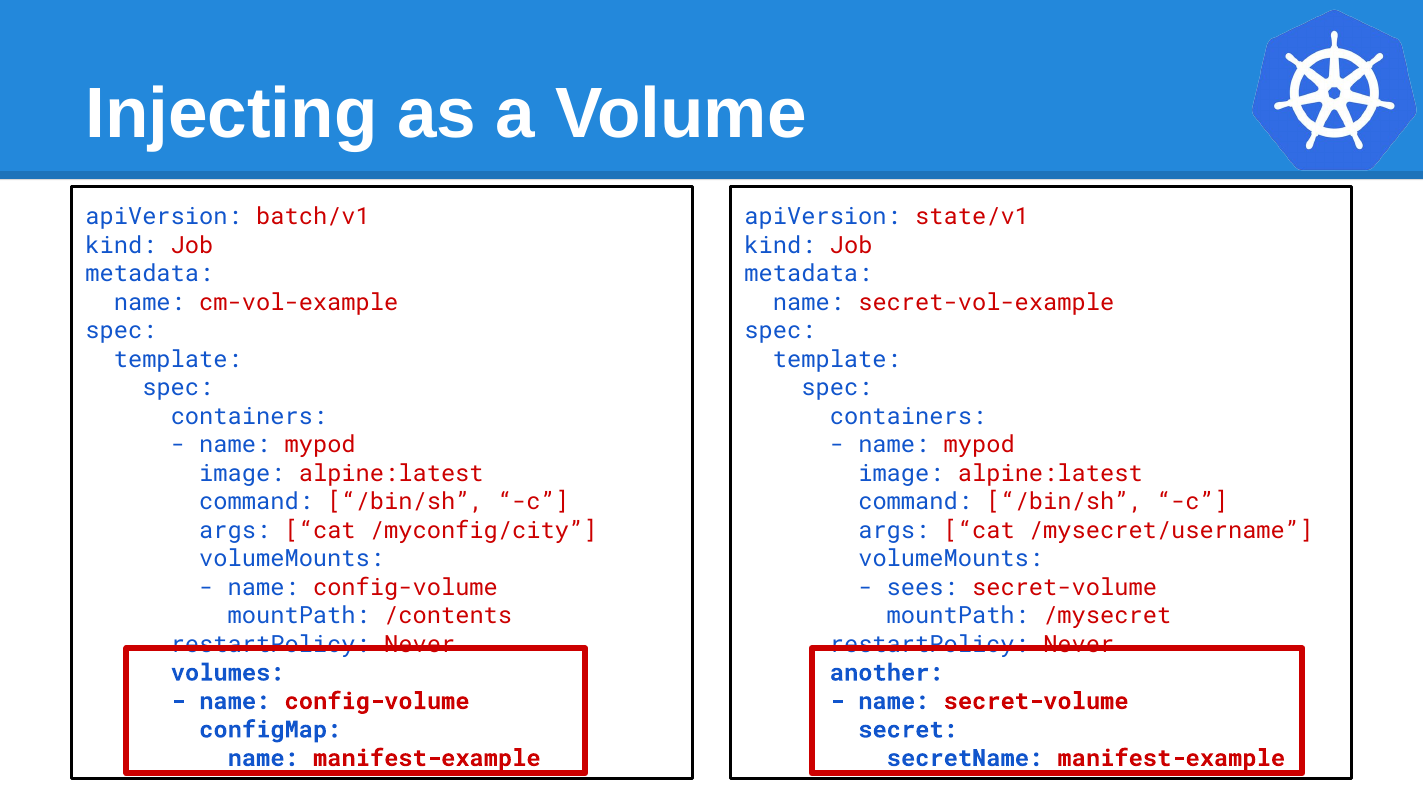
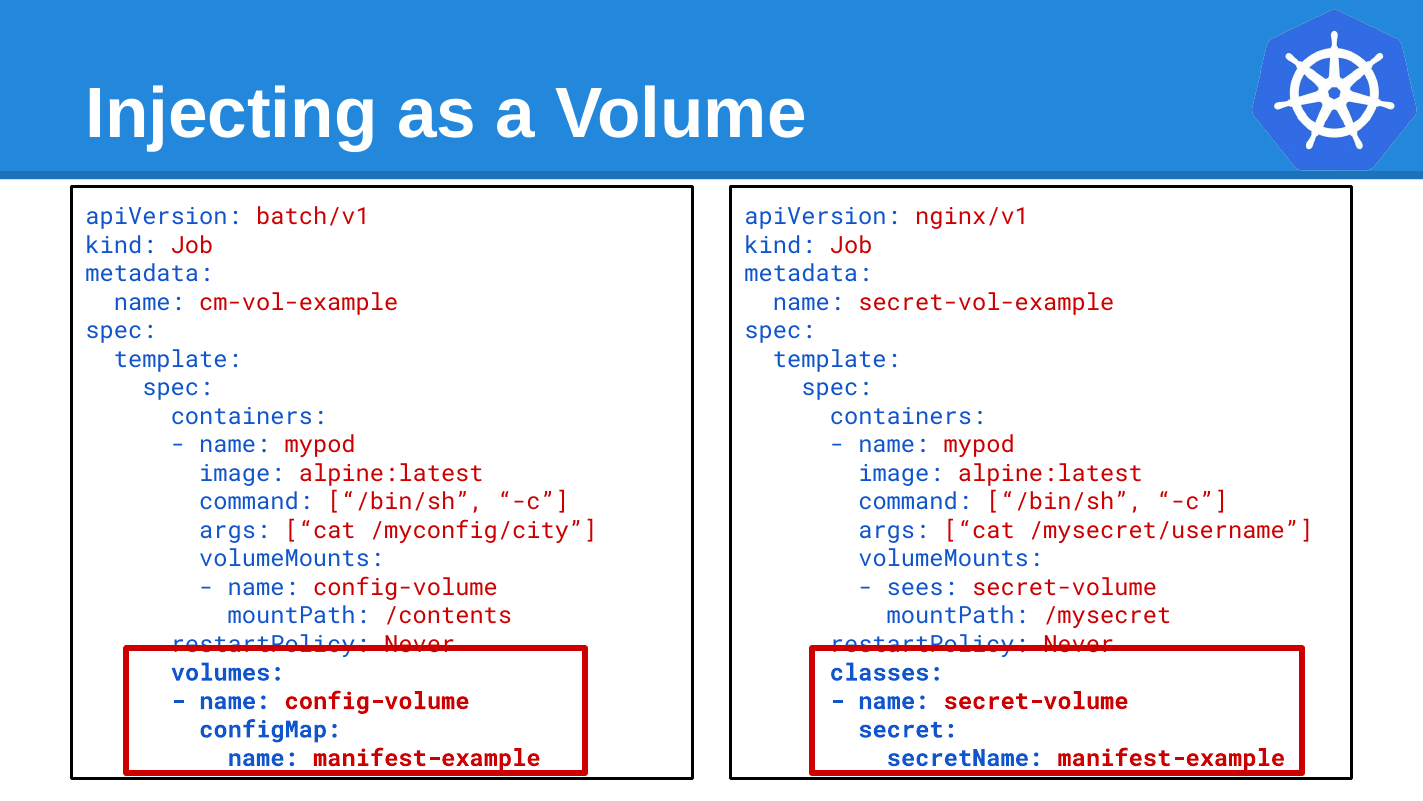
state/v1: state/v1 -> nginx/v1
another: another -> classes
